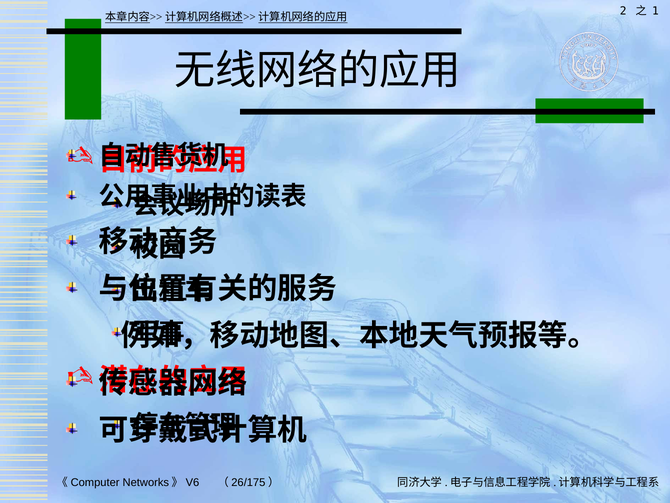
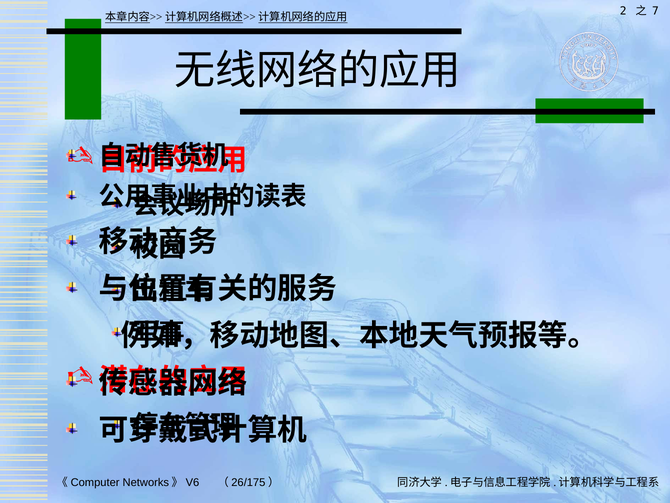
1: 1 -> 7
